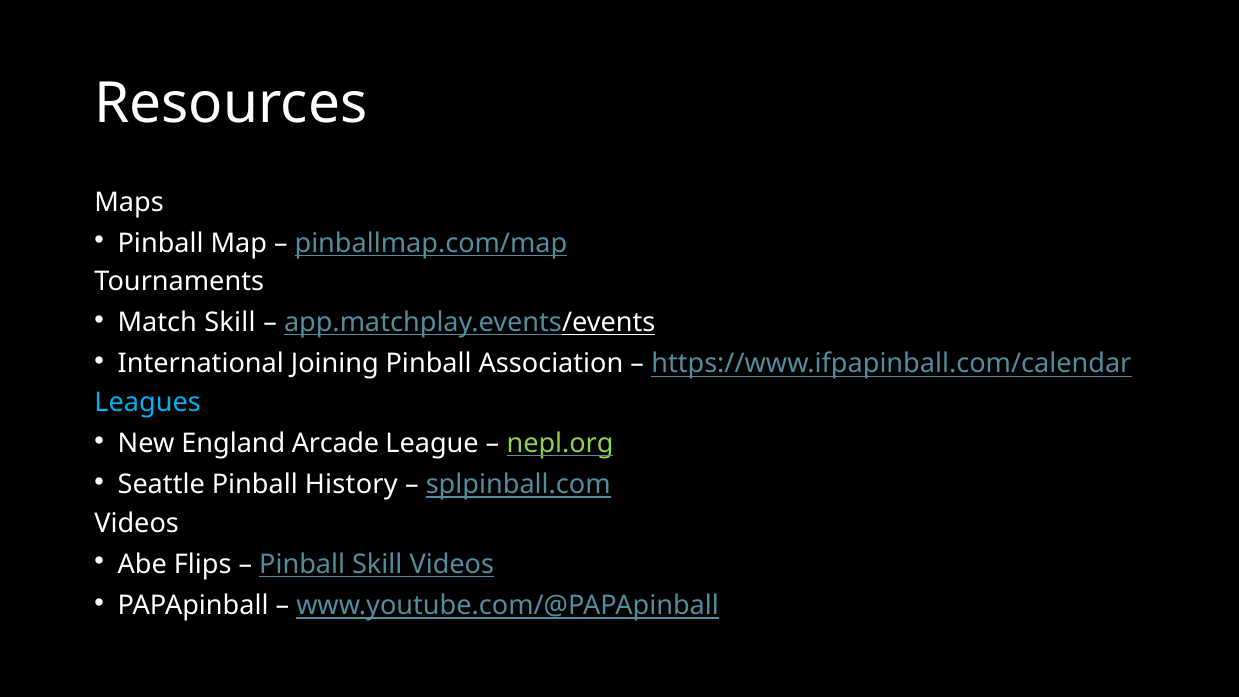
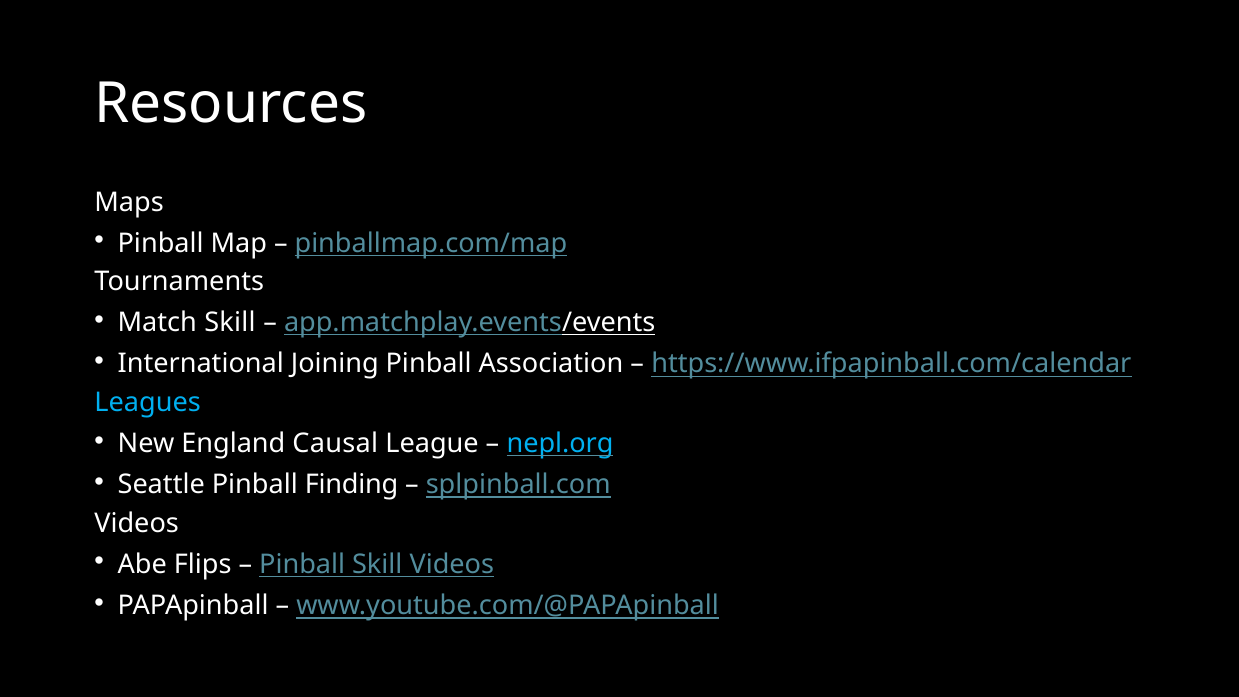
Arcade: Arcade -> Causal
nepl.org colour: light green -> light blue
History: History -> Finding
